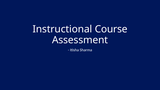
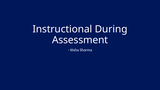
Course: Course -> During
